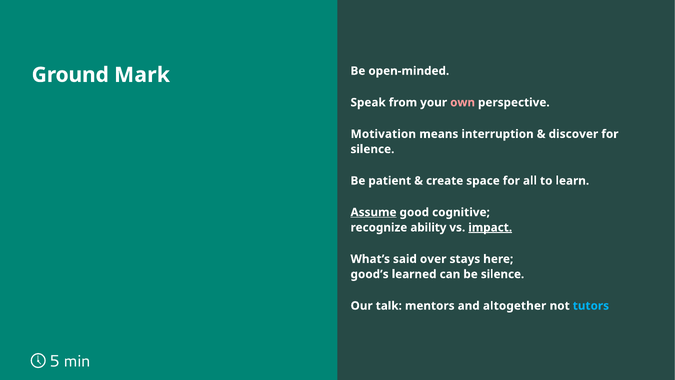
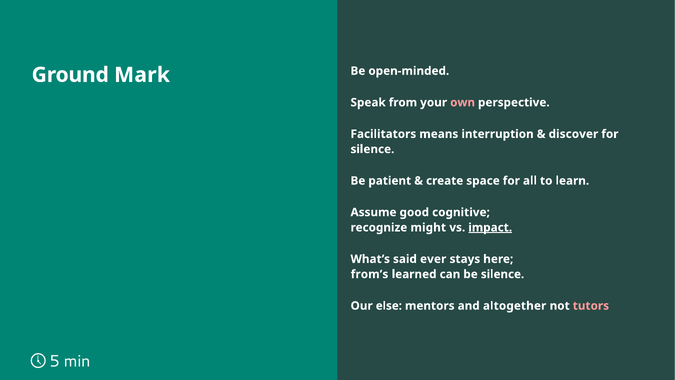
Motivation: Motivation -> Facilitators
Assume underline: present -> none
ability: ability -> might
over: over -> ever
good’s: good’s -> from’s
talk: talk -> else
tutors colour: light blue -> pink
